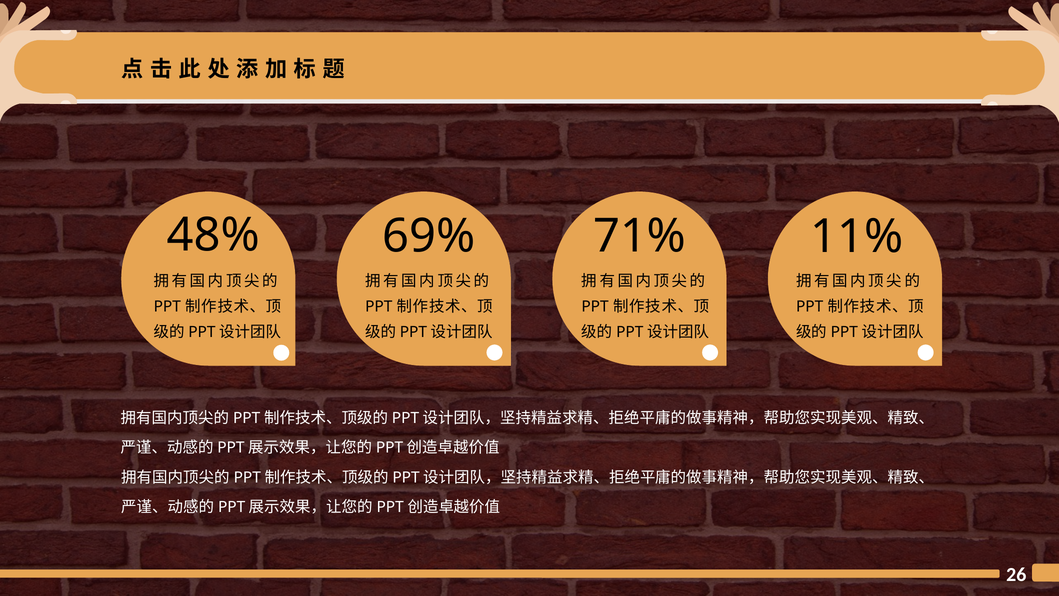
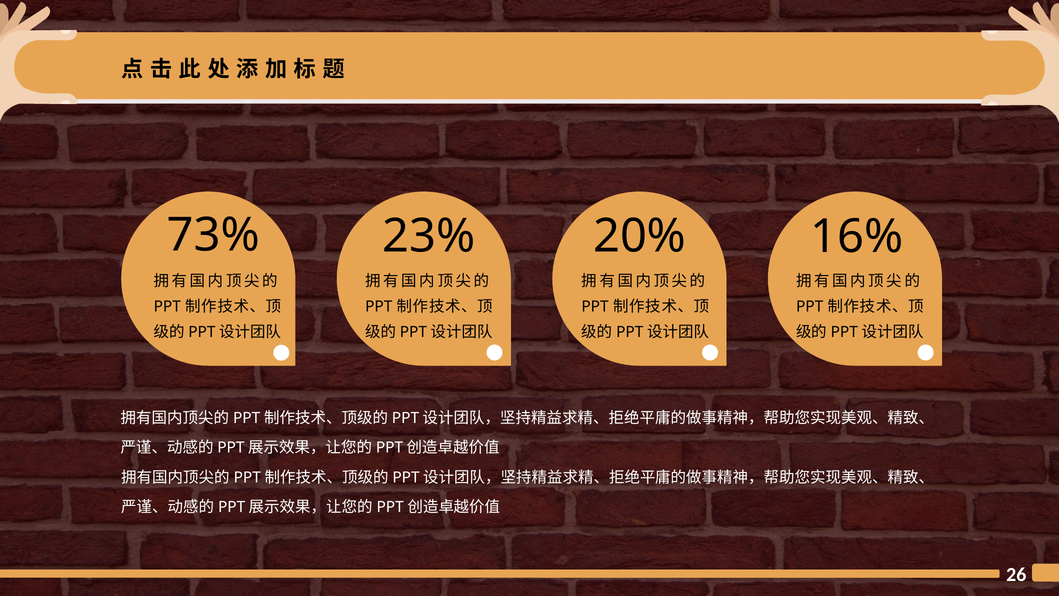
48%: 48% -> 73%
69%: 69% -> 23%
71%: 71% -> 20%
11%: 11% -> 16%
